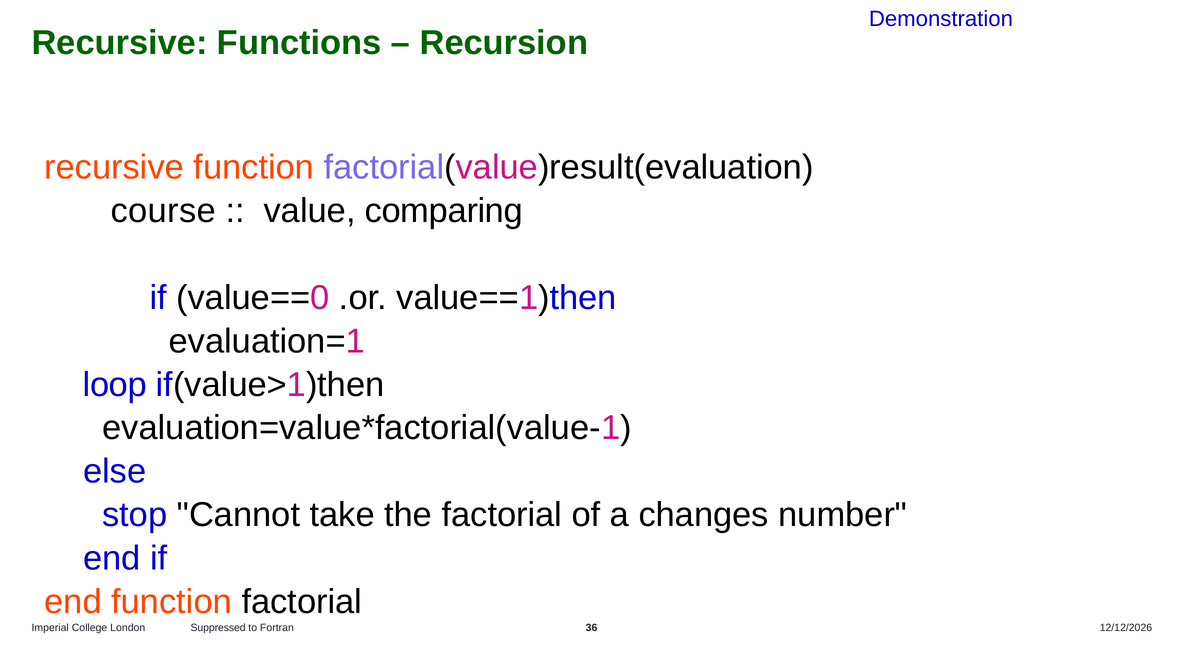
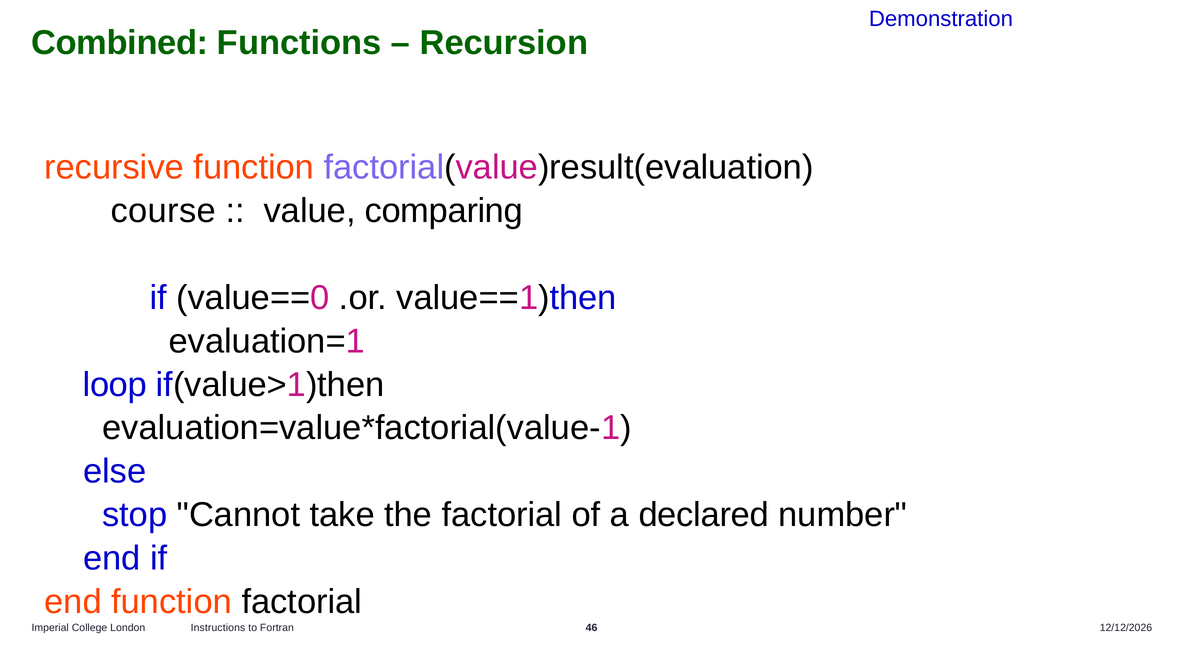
Recursive at (120, 43): Recursive -> Combined
changes: changes -> declared
Suppressed: Suppressed -> Instructions
36: 36 -> 46
